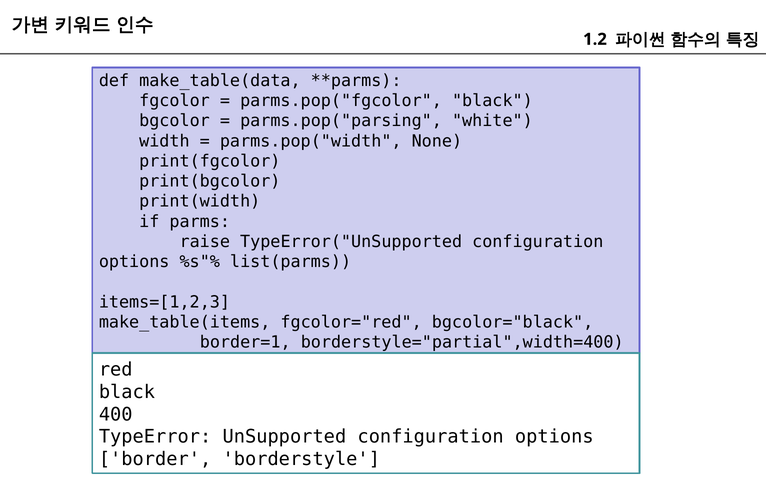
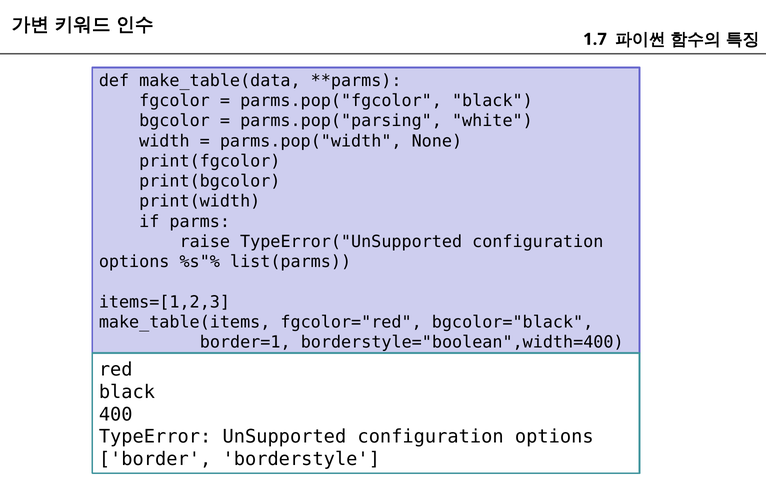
1.2: 1.2 -> 1.7
borderstyle="partial",width=400: borderstyle="partial",width=400 -> borderstyle="boolean",width=400
